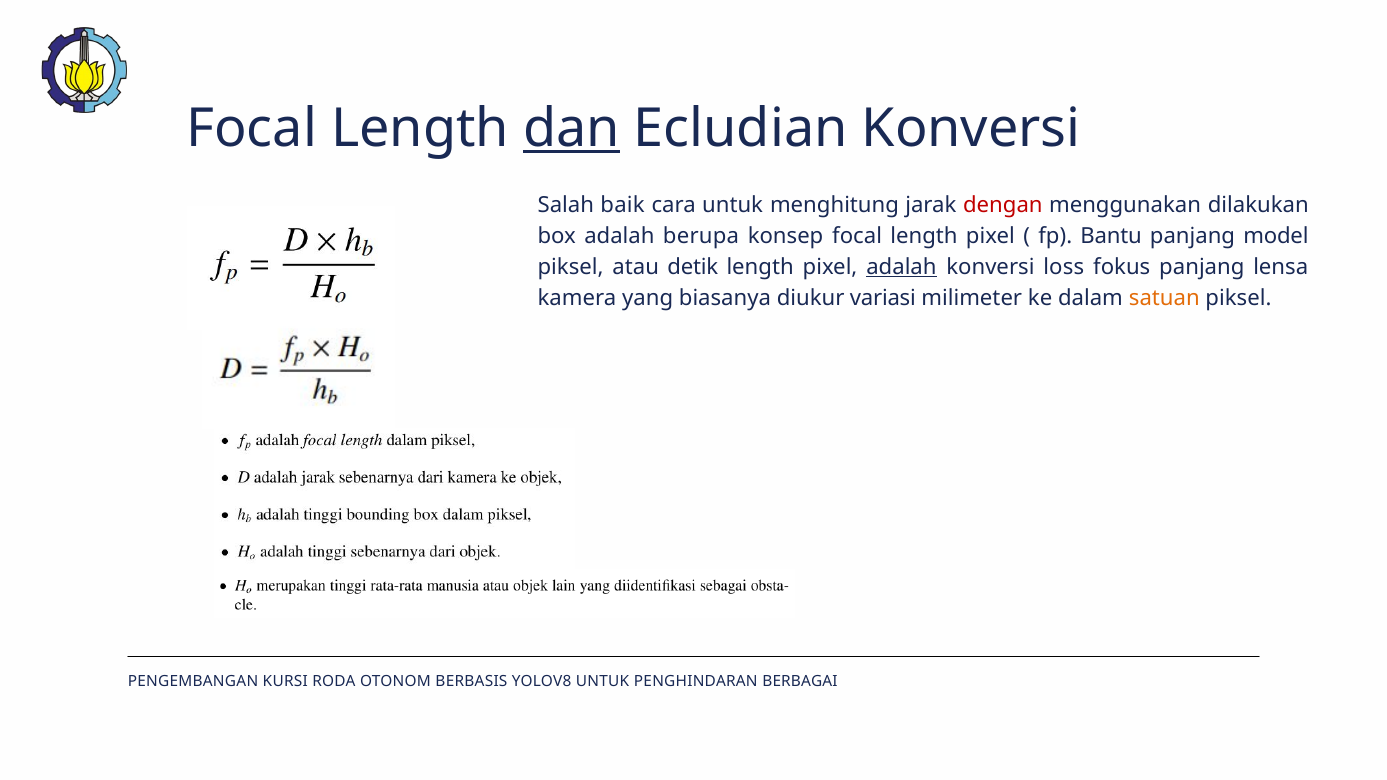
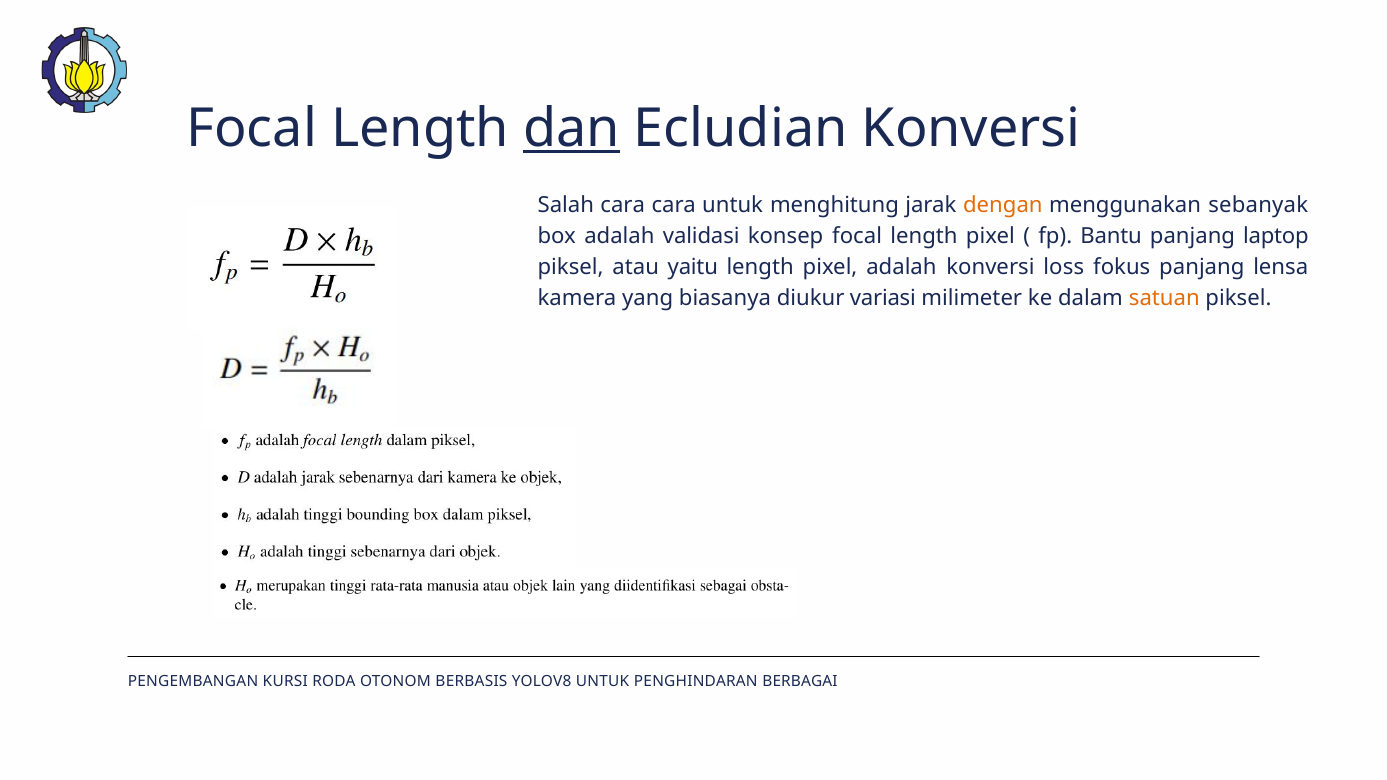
Salah baik: baik -> cara
dengan colour: red -> orange
dilakukan: dilakukan -> sebanyak
berupa: berupa -> validasi
model: model -> laptop
detik: detik -> yaitu
adalah at (901, 267) underline: present -> none
